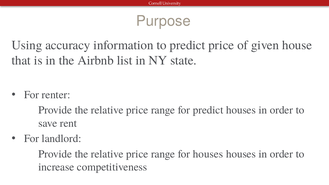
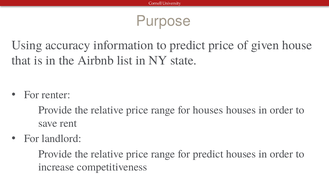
for predict: predict -> houses
for houses: houses -> predict
